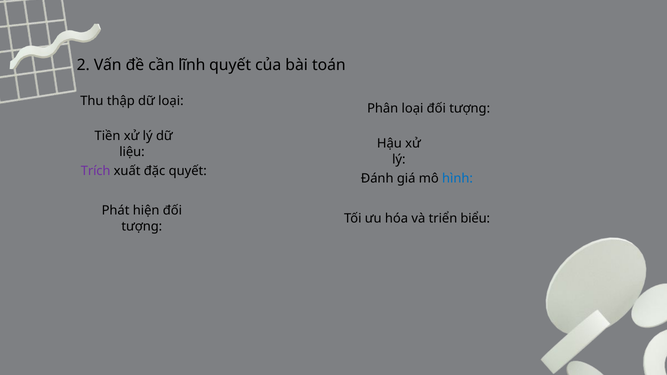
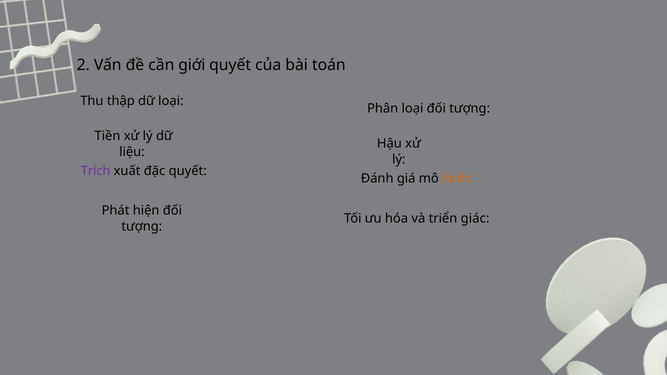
lĩnh: lĩnh -> giới
hình colour: blue -> orange
biểu: biểu -> giác
